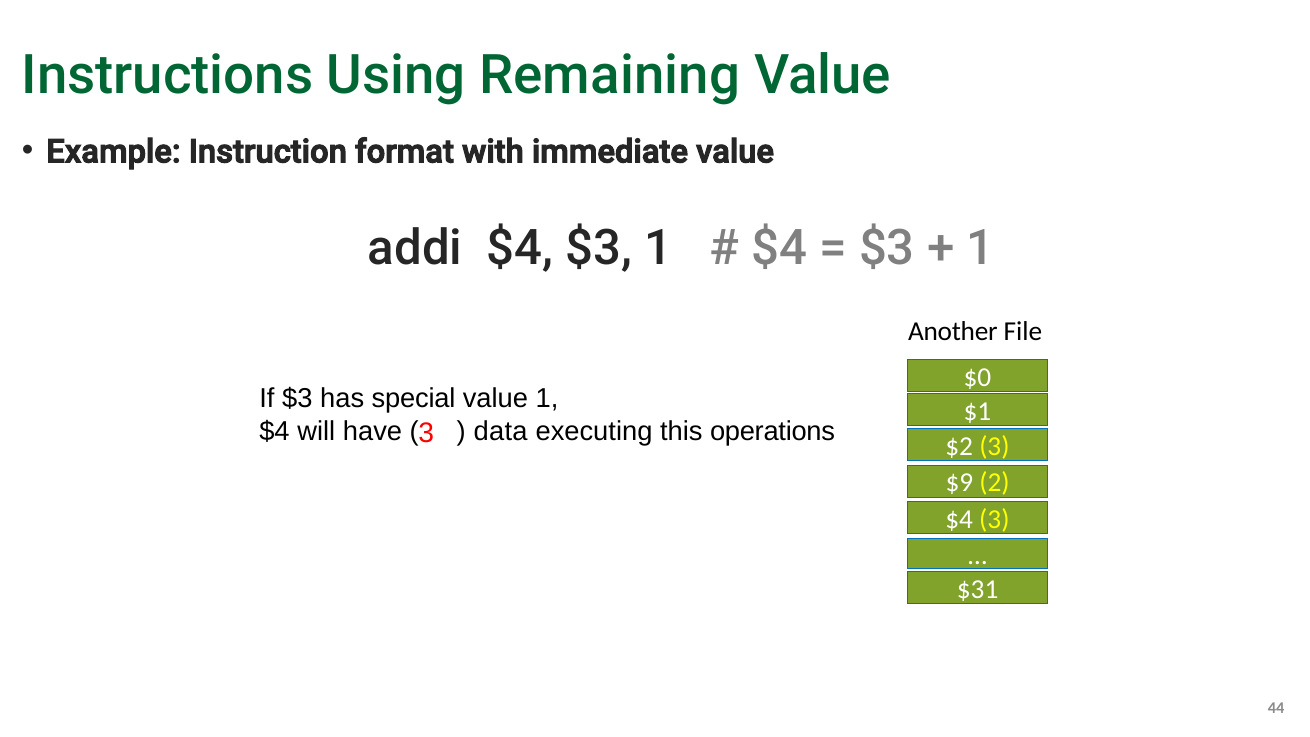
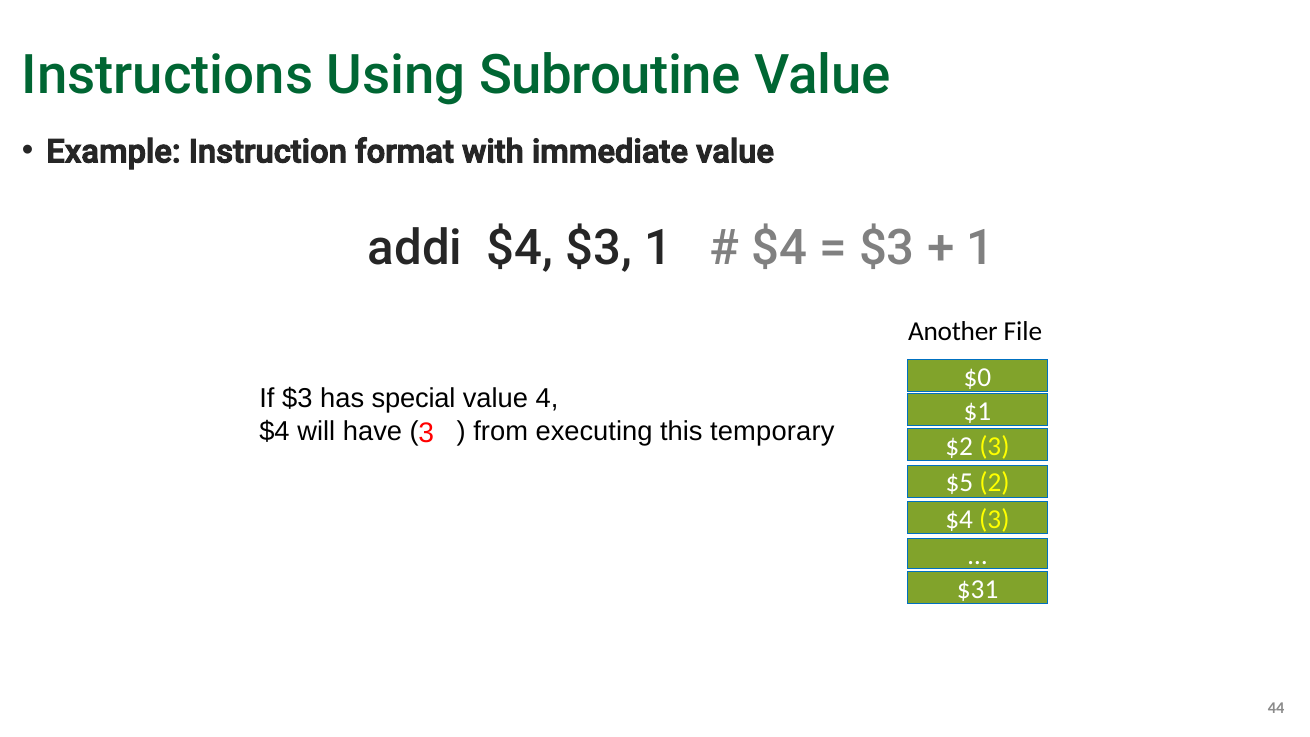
Remaining: Remaining -> Subroutine
value 1: 1 -> 4
data: data -> from
operations: operations -> temporary
$9: $9 -> $5
